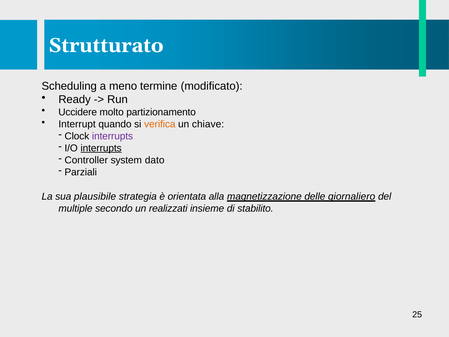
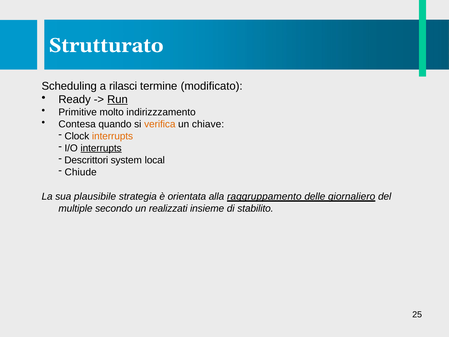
meno: meno -> rilasci
Run underline: none -> present
Uccidere: Uccidere -> Primitive
partizionamento: partizionamento -> indirizzzamento
Interrupt: Interrupt -> Contesa
interrupts at (112, 136) colour: purple -> orange
Controller: Controller -> Descrittori
dato: dato -> local
Parziali: Parziali -> Chiude
magnetizzazione: magnetizzazione -> raggruppamento
